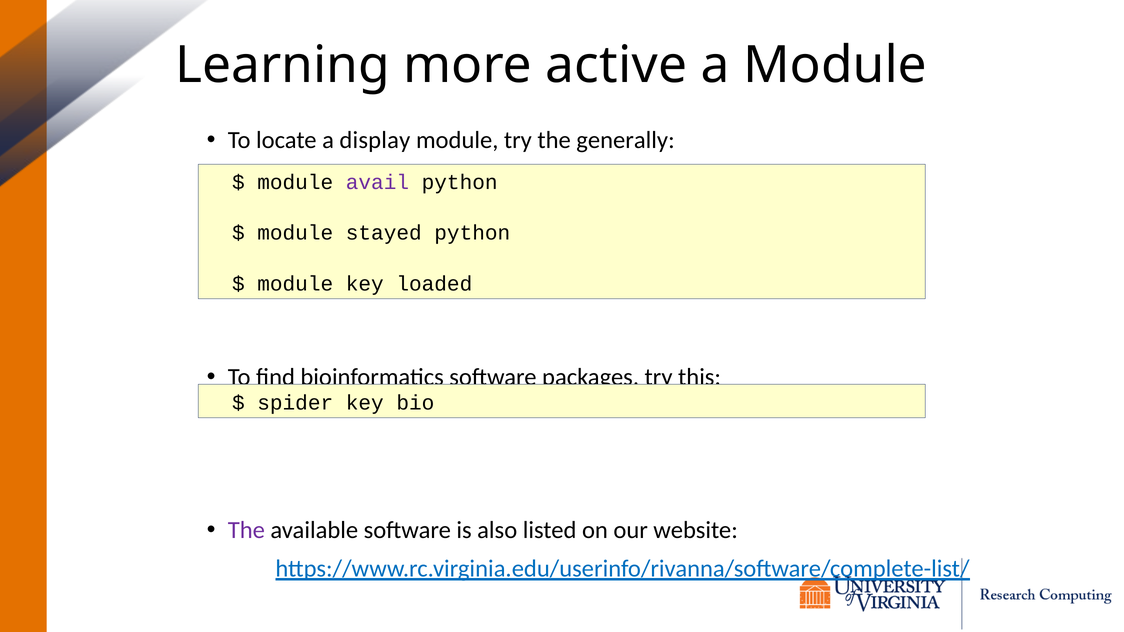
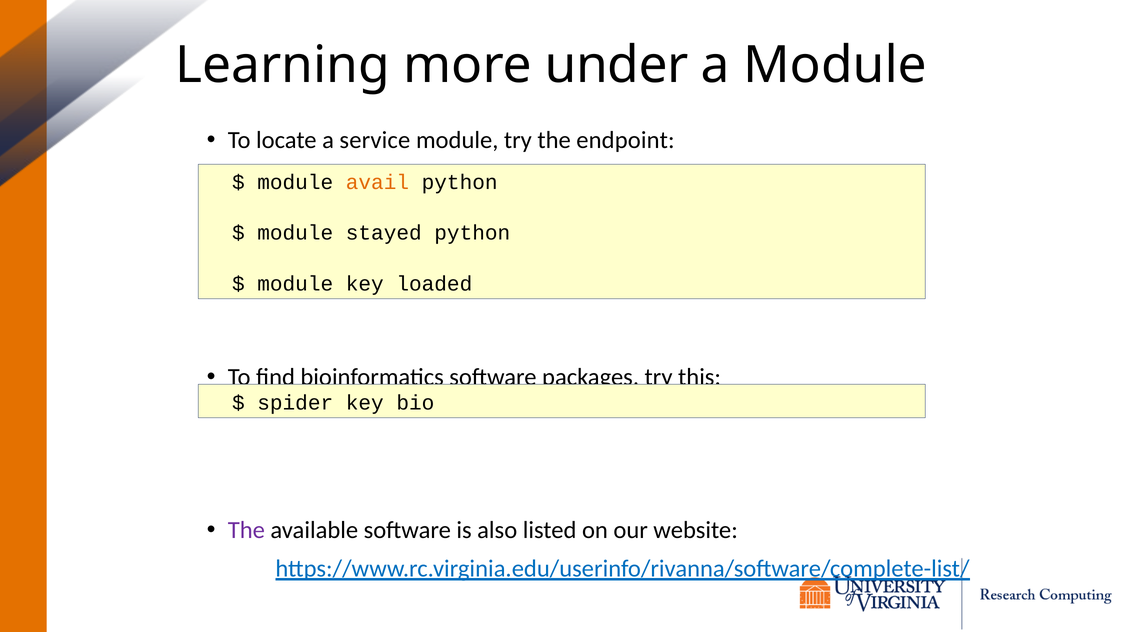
active: active -> under
display: display -> service
generally: generally -> endpoint
avail colour: purple -> orange
